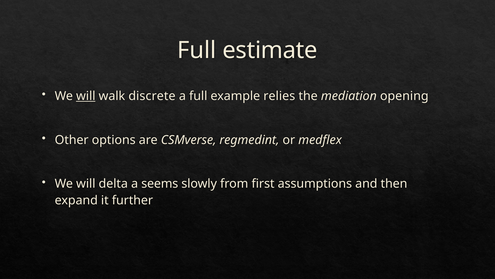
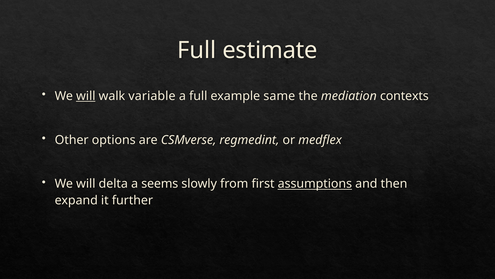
discrete: discrete -> variable
relies: relies -> same
opening: opening -> contexts
assumptions underline: none -> present
